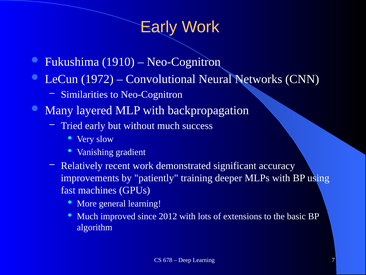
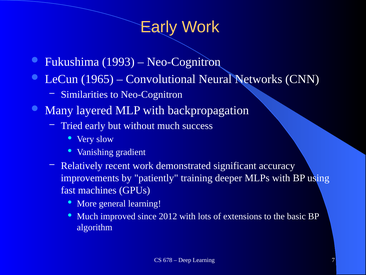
1910: 1910 -> 1993
1972: 1972 -> 1965
